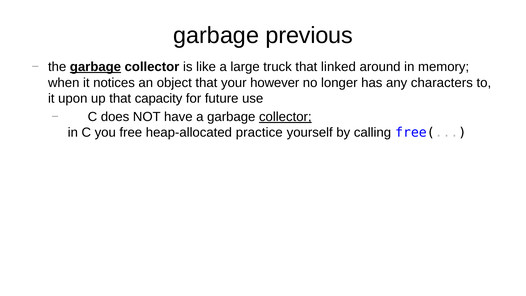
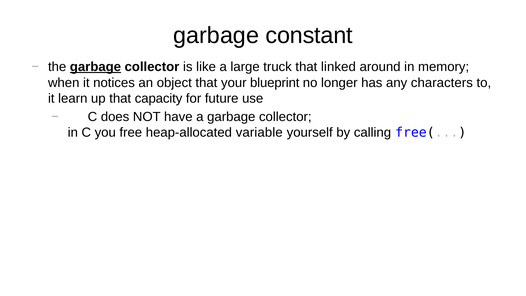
previous: previous -> constant
however: however -> blueprint
upon: upon -> learn
collector at (285, 117) underline: present -> none
practice: practice -> variable
